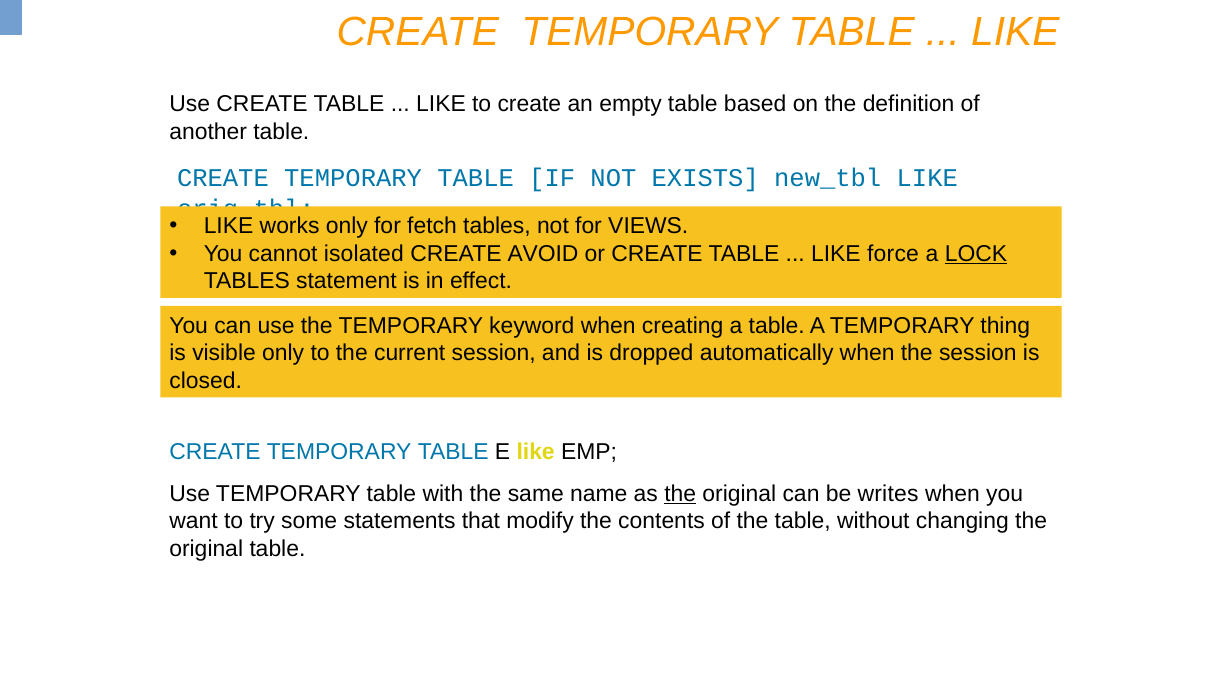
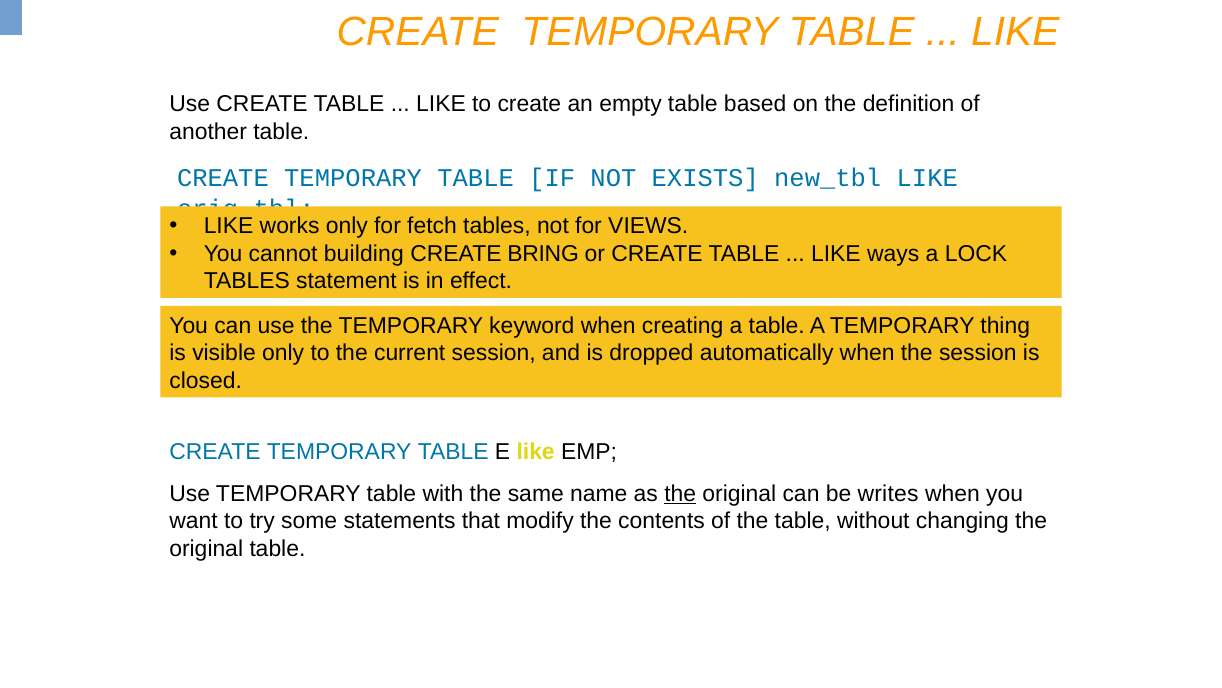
isolated: isolated -> building
AVOID: AVOID -> BRING
force: force -> ways
LOCK underline: present -> none
